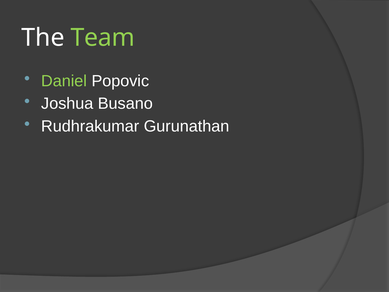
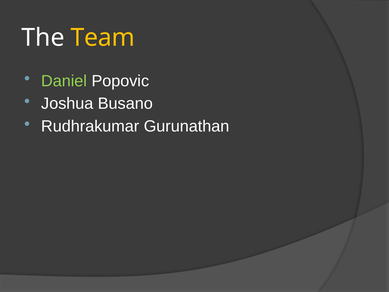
Team colour: light green -> yellow
